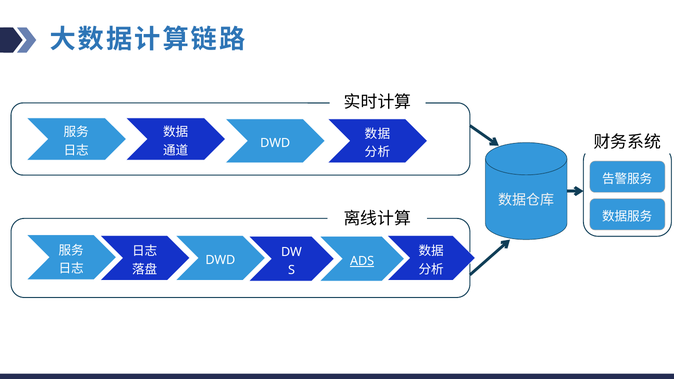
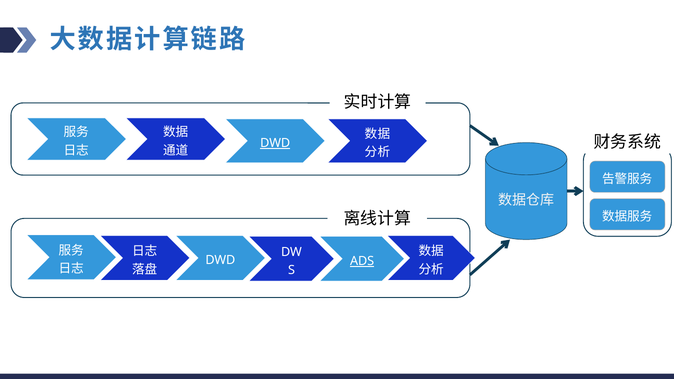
DWD at (275, 143) underline: none -> present
